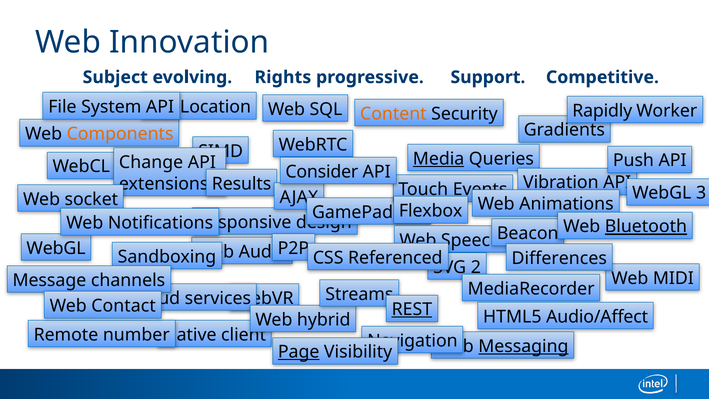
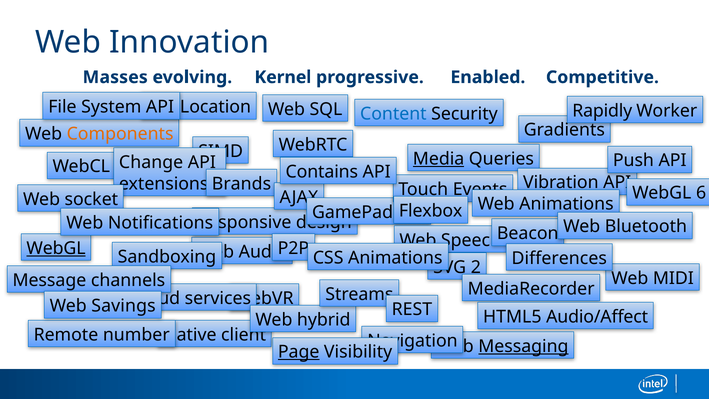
Subject: Subject -> Masses
Rights: Rights -> Kernel
Support: Support -> Enabled
Content colour: orange -> blue
Consider: Consider -> Contains
Results: Results -> Brands
3: 3 -> 6
Bluetooth underline: present -> none
WebGL at (56, 248) underline: none -> present
CSS Referenced: Referenced -> Animations
Contact: Contact -> Savings
REST underline: present -> none
